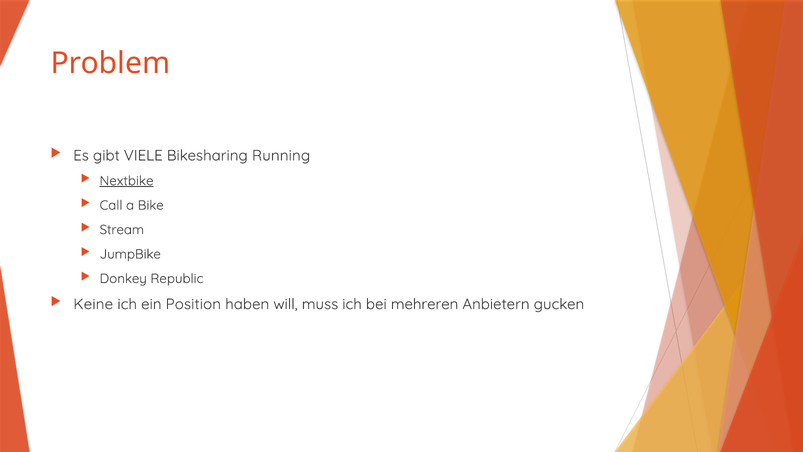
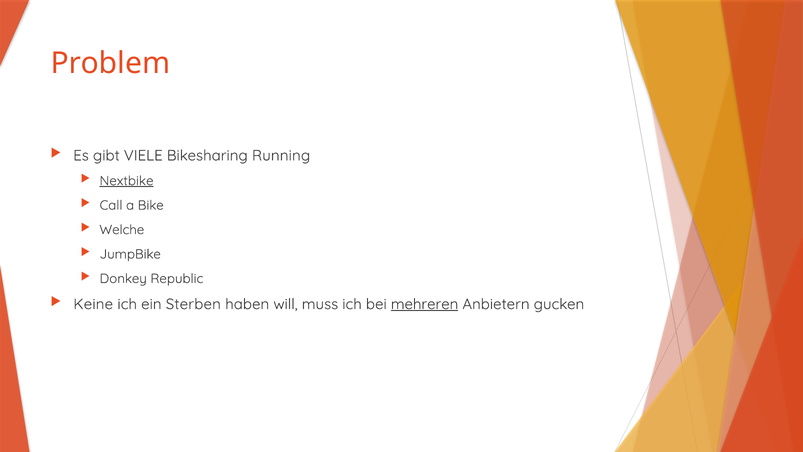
Stream: Stream -> Welche
Position: Position -> Sterben
mehreren underline: none -> present
